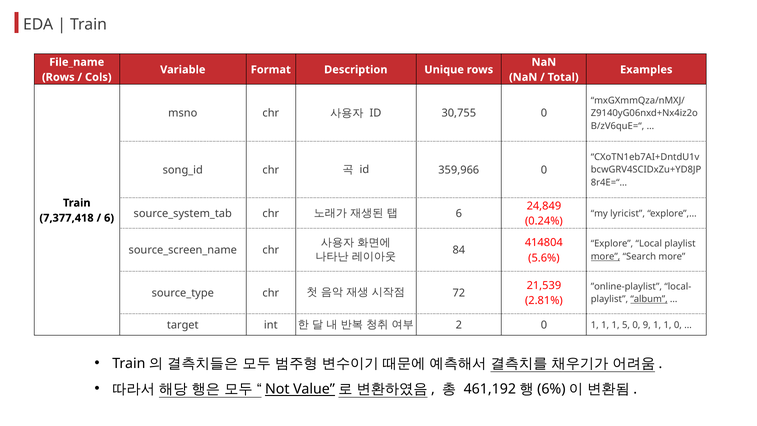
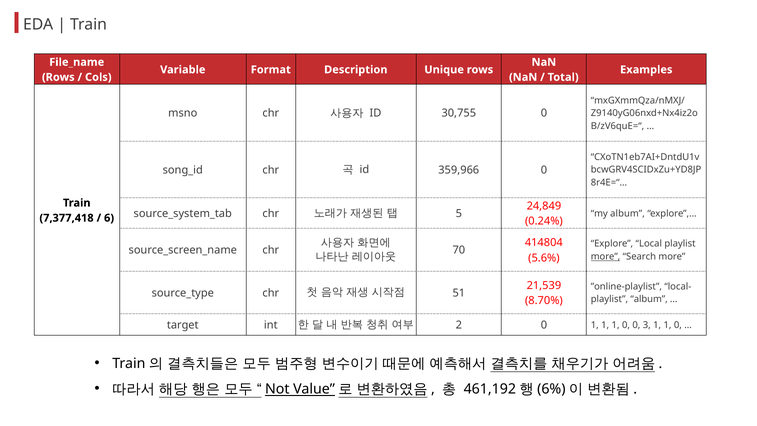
6 at (459, 214): 6 -> 5
my lyricist: lyricist -> album
84: 84 -> 70
72: 72 -> 51
album at (649, 299) underline: present -> none
2.81%: 2.81% -> 8.70%
1 1 1 5: 5 -> 0
9: 9 -> 3
